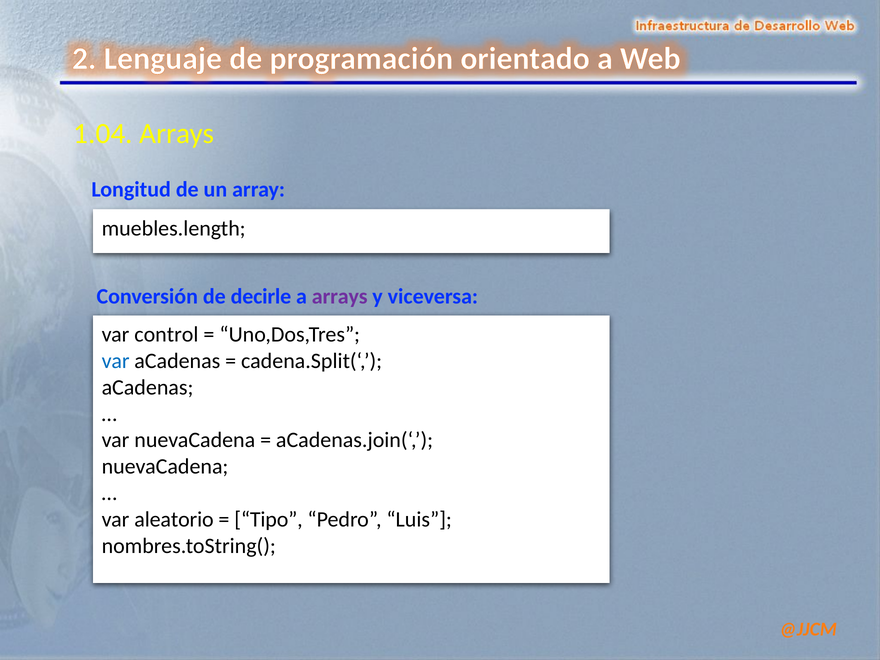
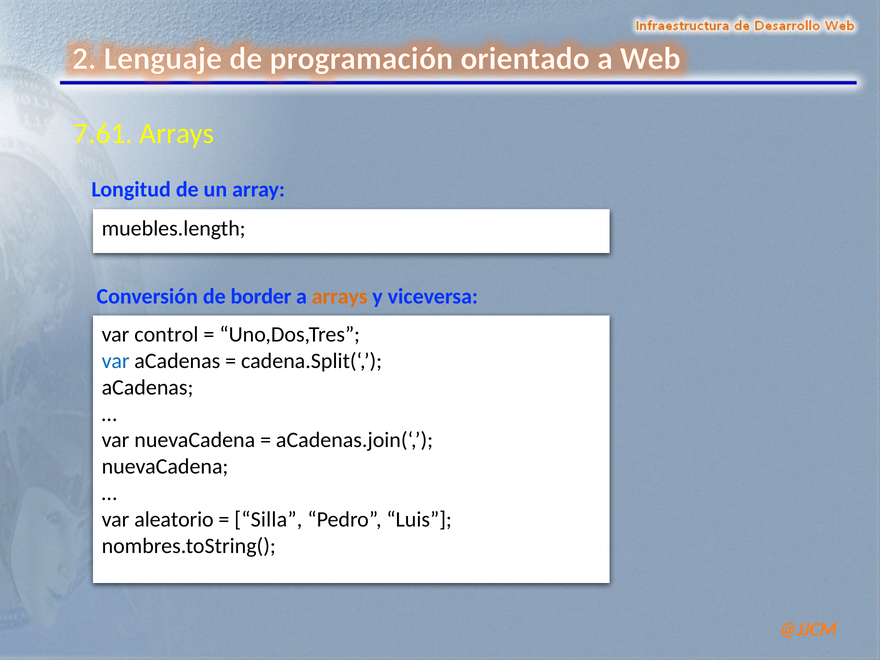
1.04: 1.04 -> 7.61
decirle: decirle -> border
arrays at (340, 297) colour: purple -> orange
Tipo: Tipo -> Silla
